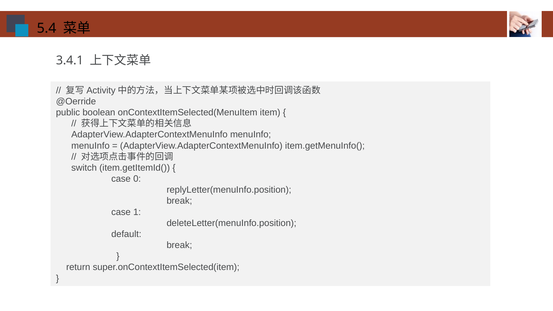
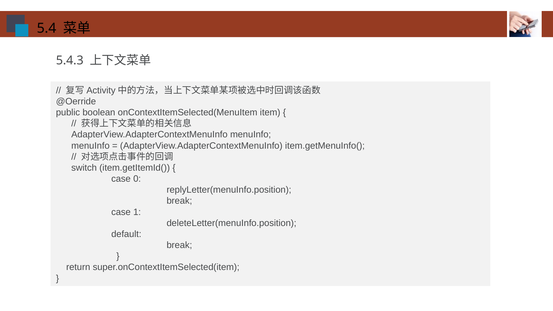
3.4.1: 3.4.1 -> 5.4.3
